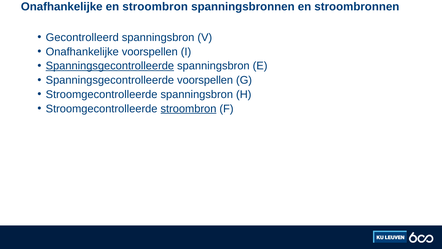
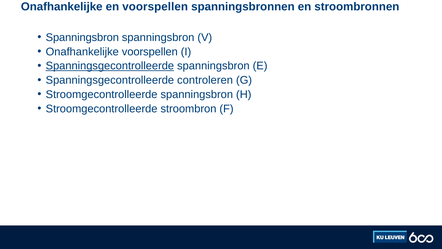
en stroombron: stroombron -> voorspellen
Gecontrolleerd at (82, 37): Gecontrolleerd -> Spanningsbron
Spanningsgecontrolleerde voorspellen: voorspellen -> controleren
stroombron at (188, 109) underline: present -> none
